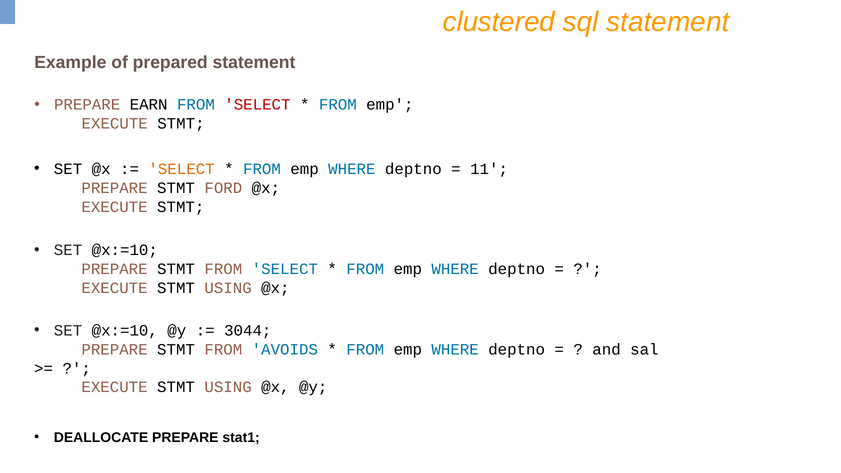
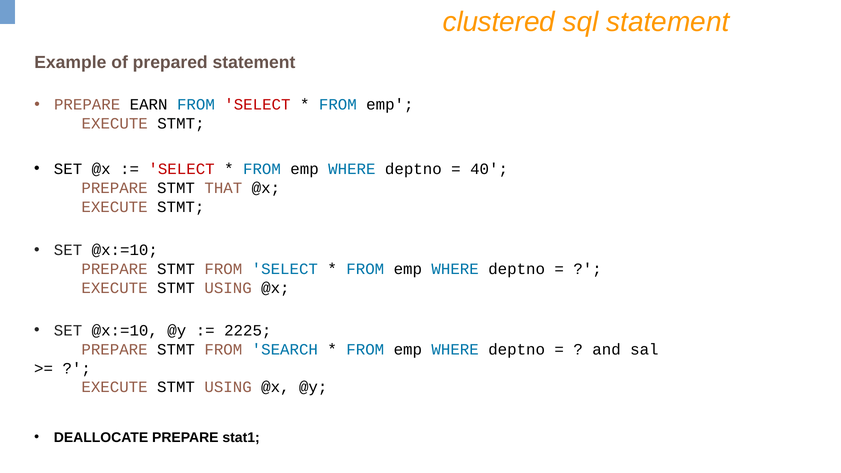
SELECT at (182, 169) colour: orange -> red
11: 11 -> 40
FORD: FORD -> THAT
3044: 3044 -> 2225
AVOIDS: AVOIDS -> SEARCH
